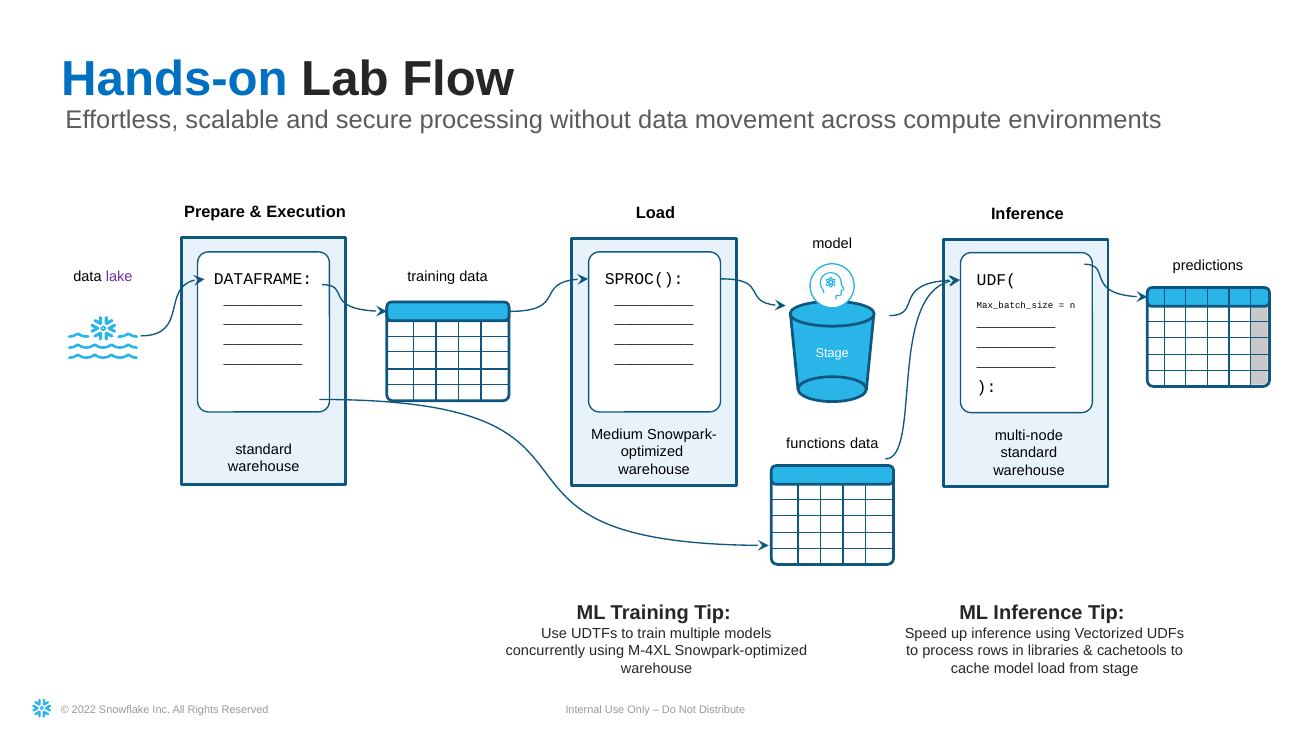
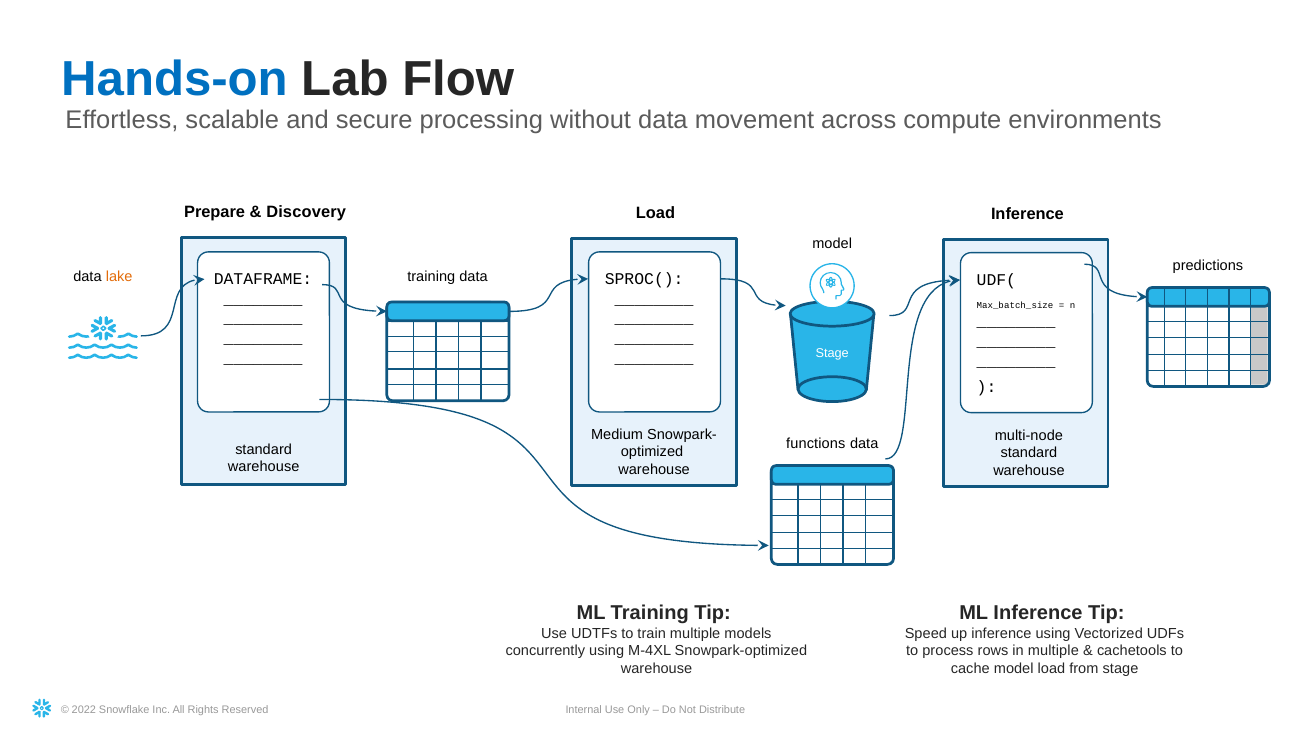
Execution: Execution -> Discovery
lake colour: purple -> orange
in libraries: libraries -> multiple
